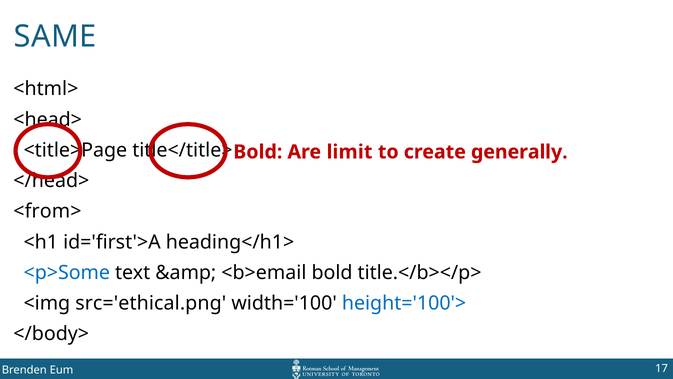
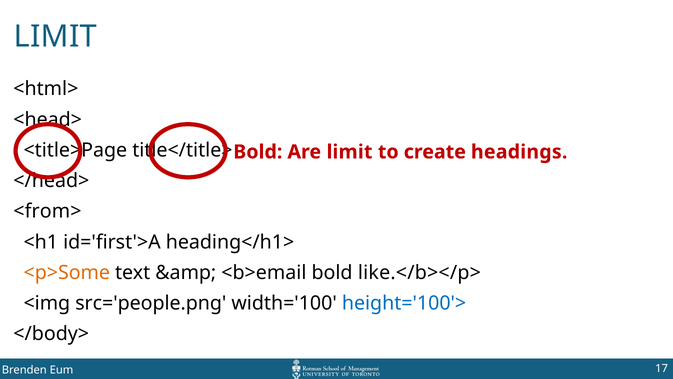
SAME at (55, 36): SAME -> LIMIT
generally: generally -> headings
<p>Some colour: blue -> orange
title.</b></p>: title.</b></p> -> like.</b></p>
src='ethical.png: src='ethical.png -> src='people.png
